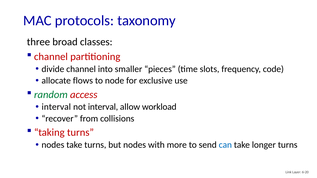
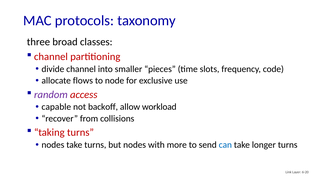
random colour: green -> purple
interval at (56, 107): interval -> capable
not interval: interval -> backoff
